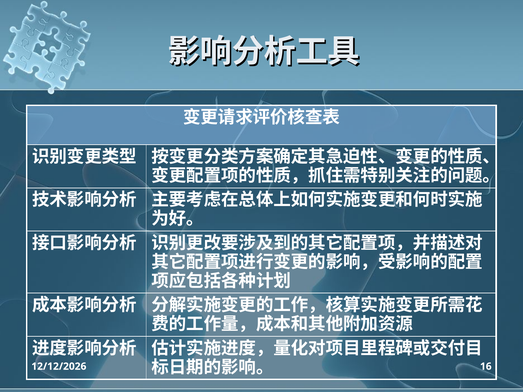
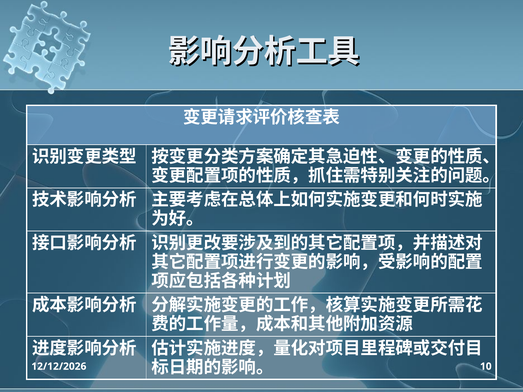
16: 16 -> 10
